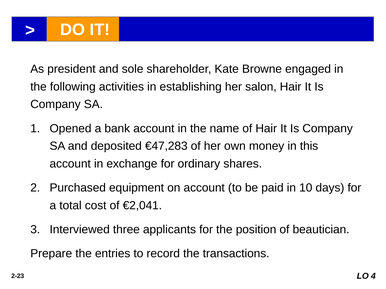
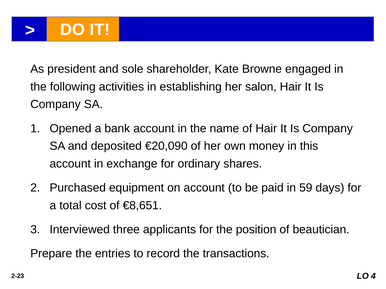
€47,283: €47,283 -> €20,090
10: 10 -> 59
€2,041: €2,041 -> €8,651
